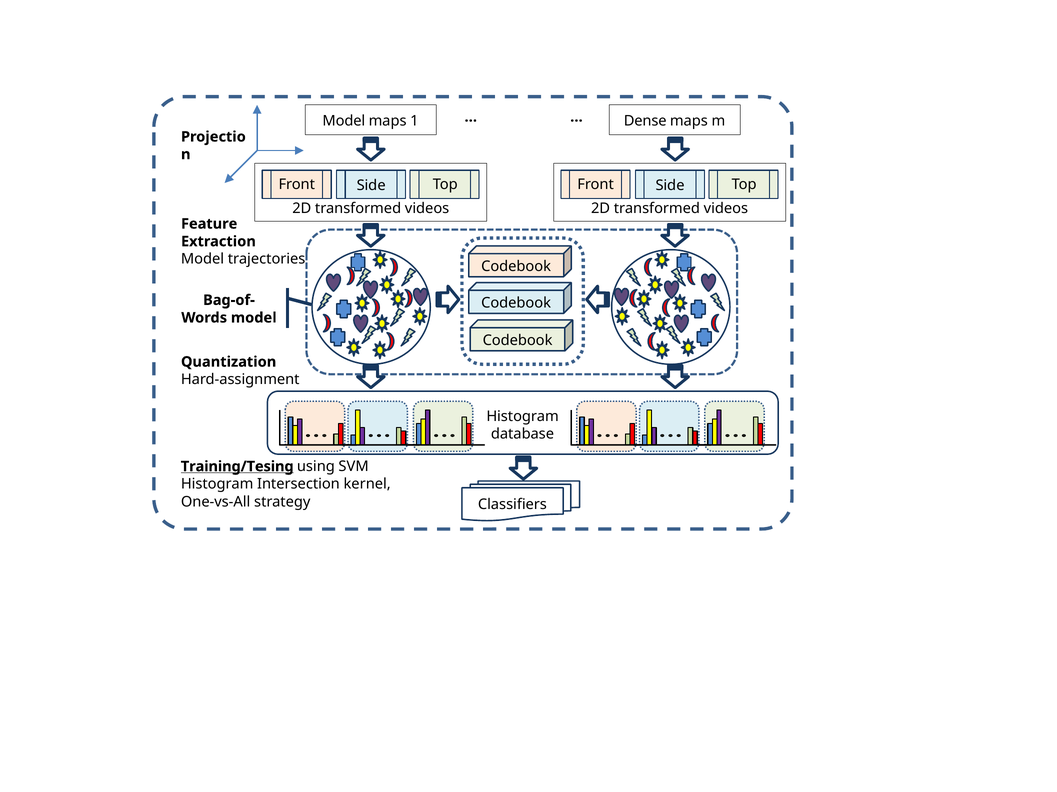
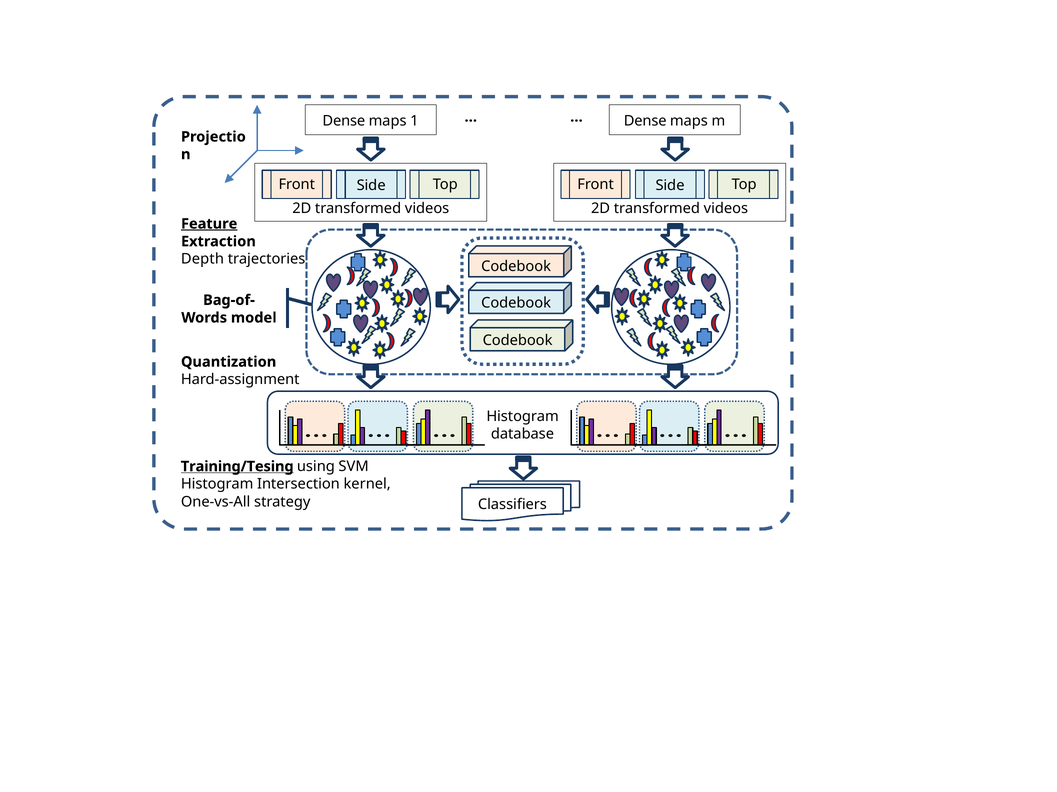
Model at (344, 121): Model -> Dense
Feature underline: none -> present
Model at (203, 259): Model -> Depth
